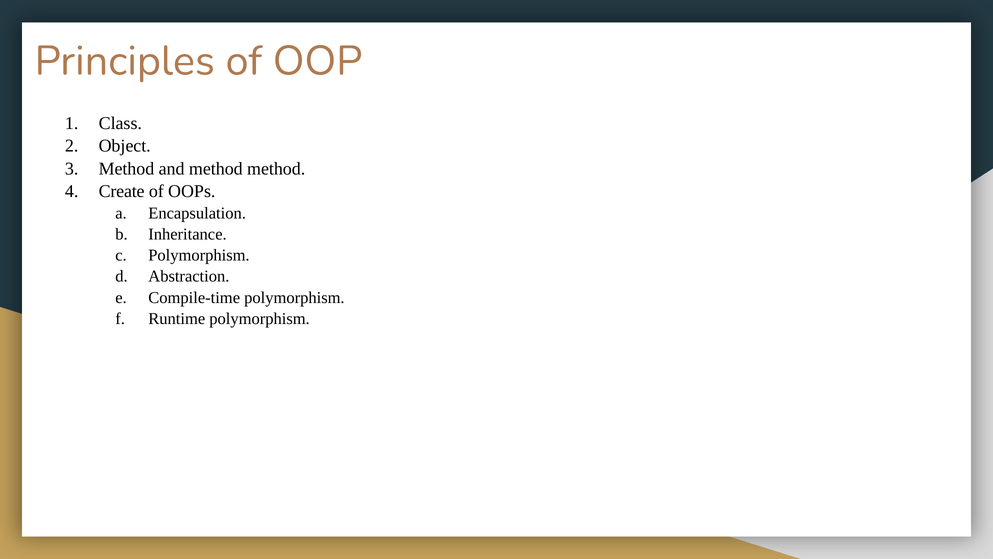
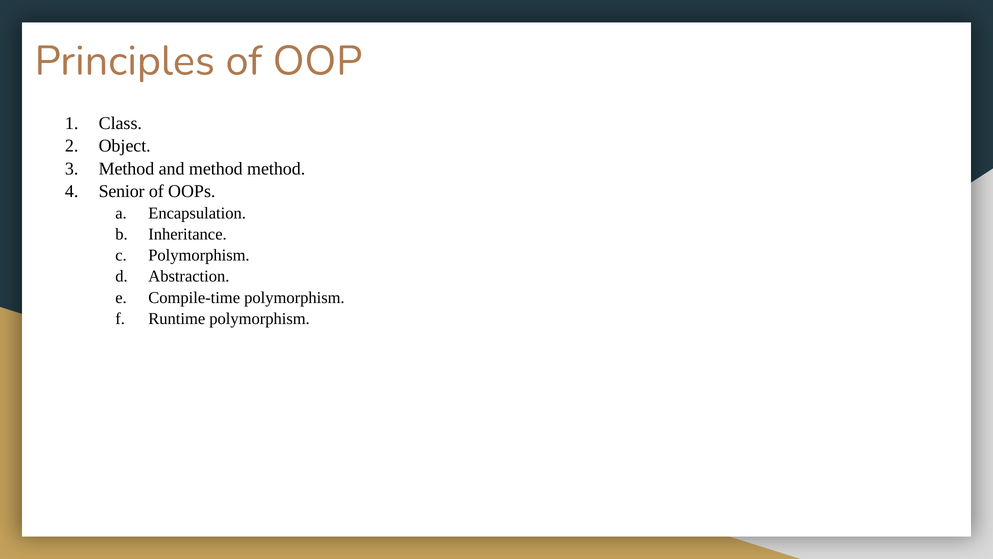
Create: Create -> Senior
